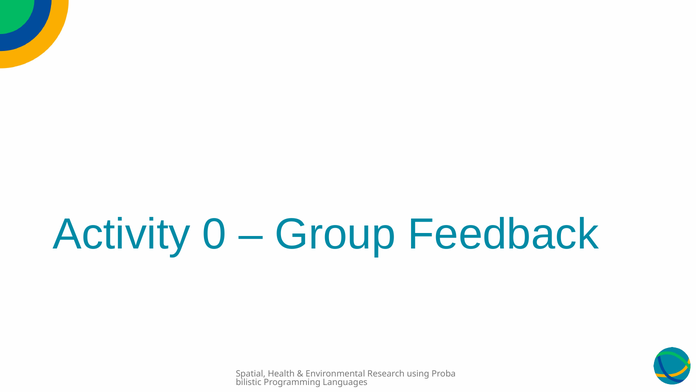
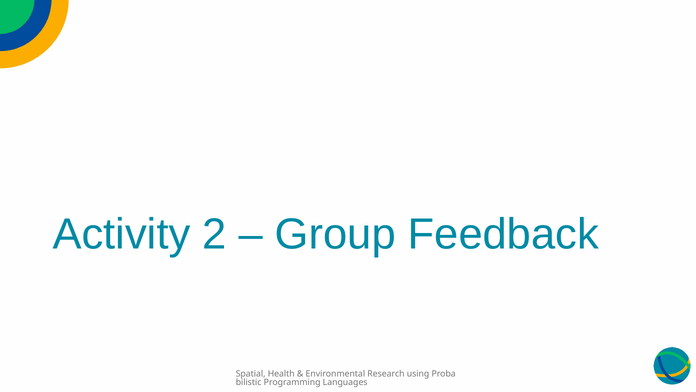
0: 0 -> 2
